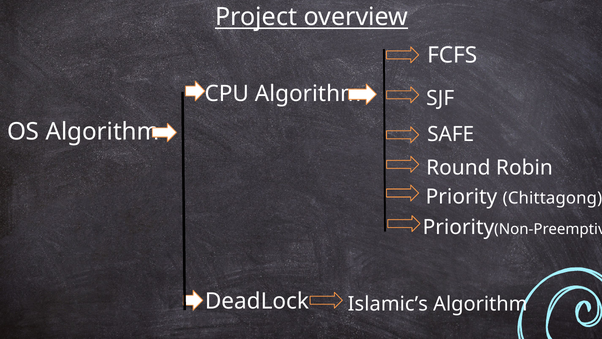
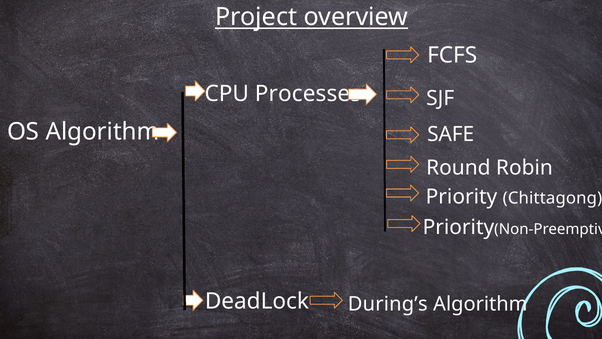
CPU Algorithm: Algorithm -> Processes
Islamic’s: Islamic’s -> During’s
